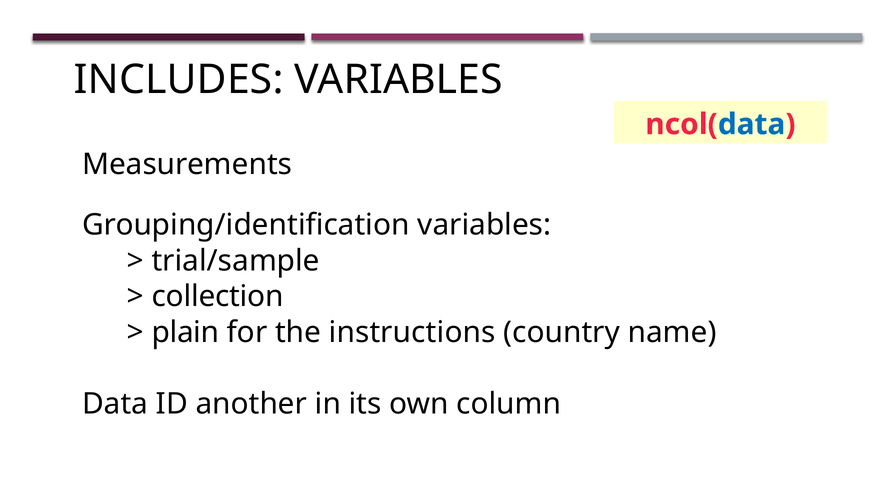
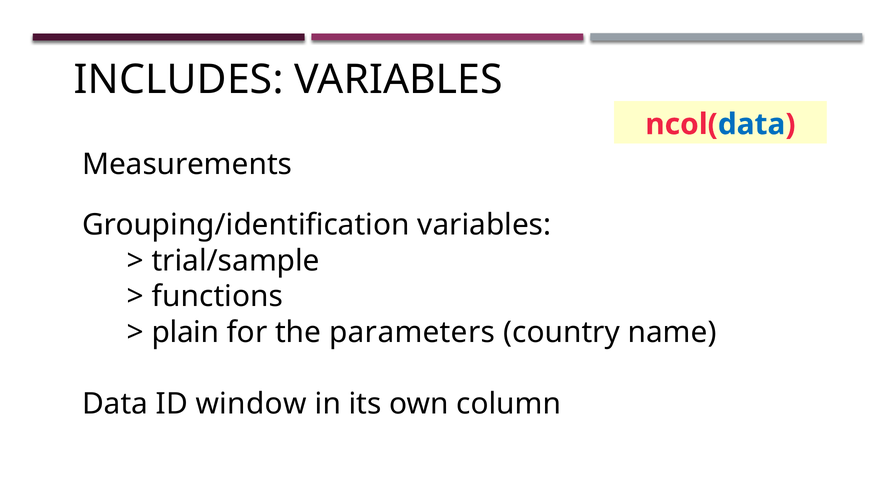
collection: collection -> functions
instructions: instructions -> parameters
another: another -> window
